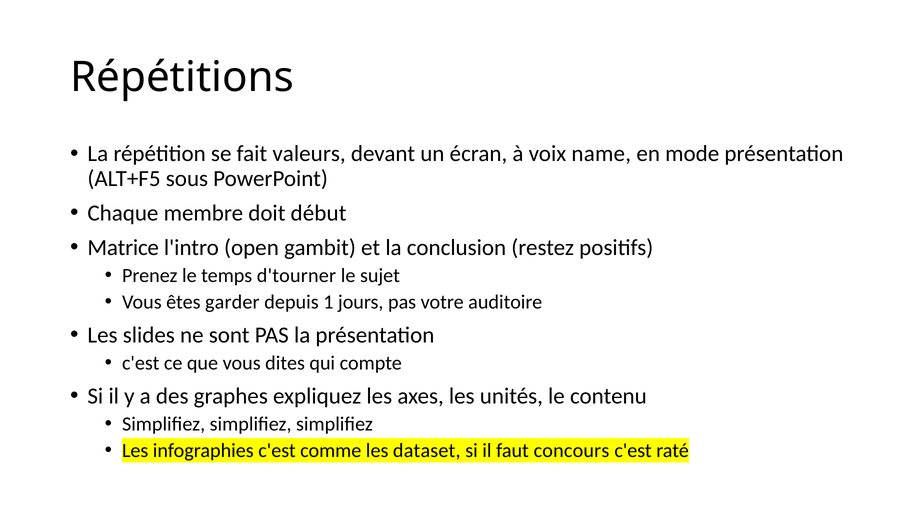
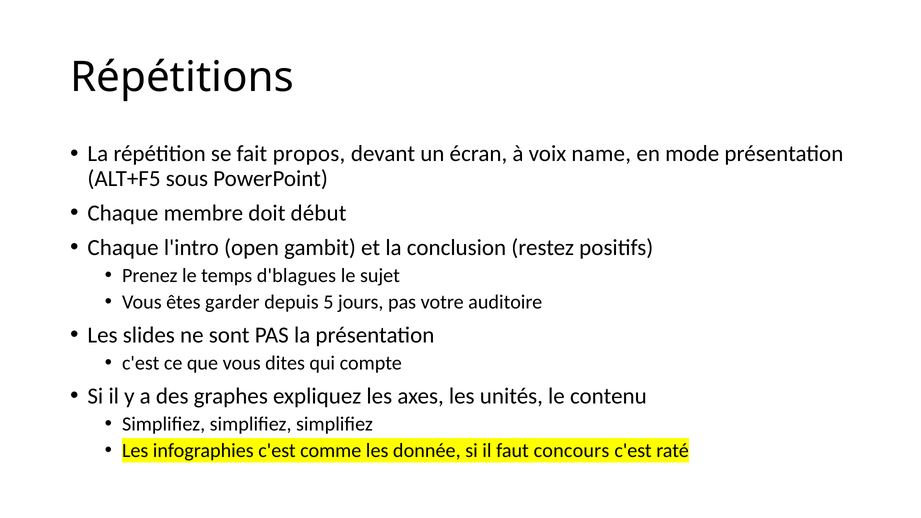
valeurs: valeurs -> propos
Matrice at (123, 247): Matrice -> Chaque
d'tourner: d'tourner -> d'blagues
1: 1 -> 5
dataset: dataset -> donnée
